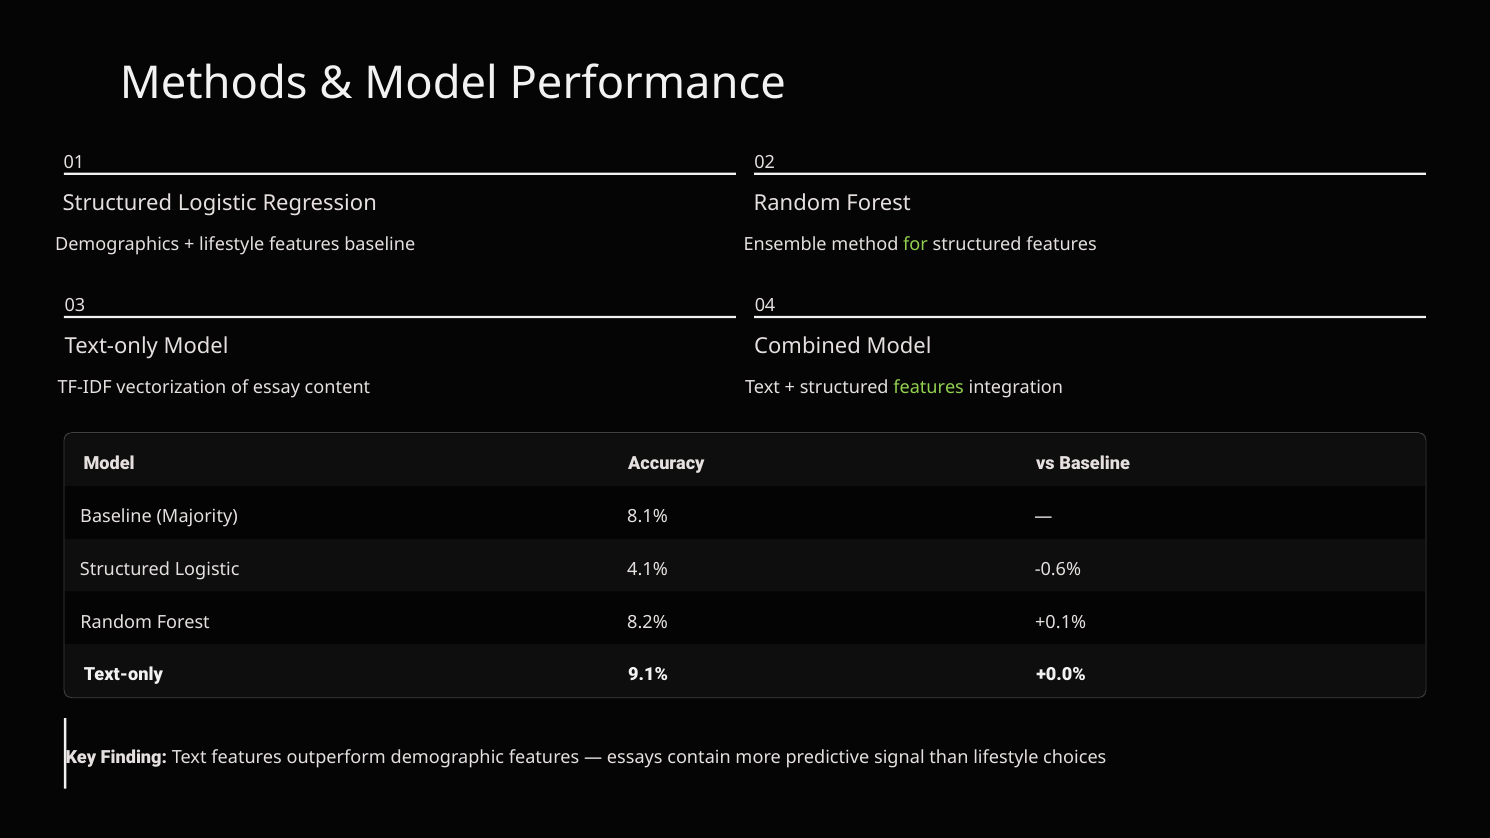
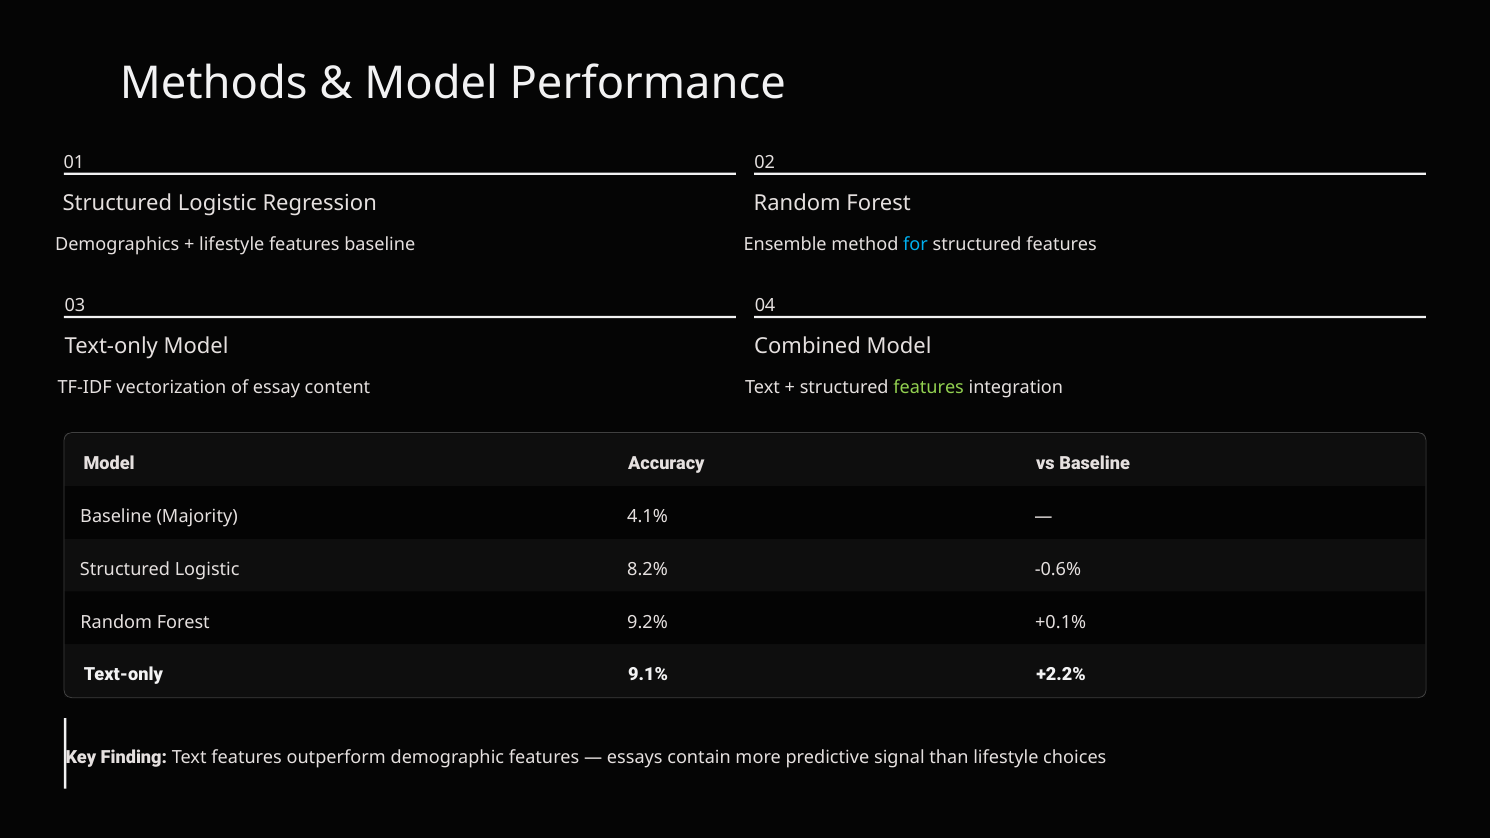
for colour: light green -> light blue
8.1%: 8.1% -> 4.1%
4.1%: 4.1% -> 8.2%
8.2%: 8.2% -> 9.2%
+0.0%: +0.0% -> +2.2%
